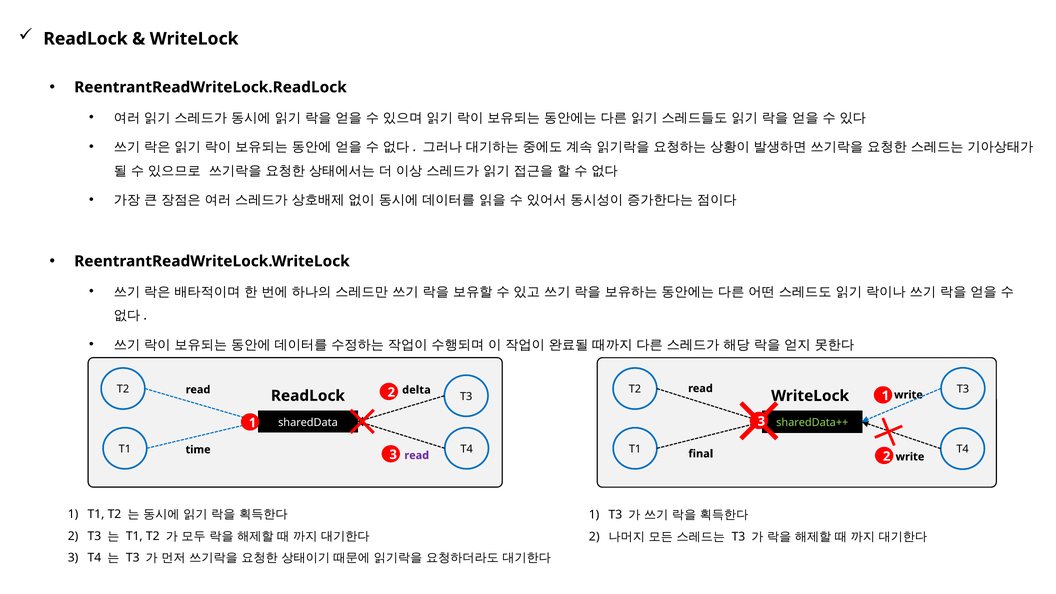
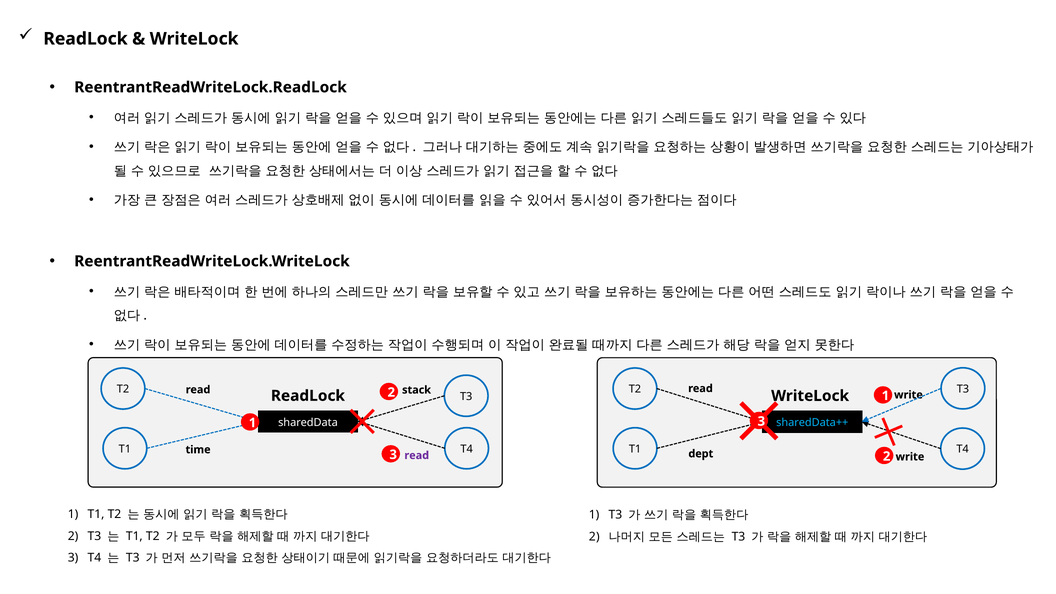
delta: delta -> stack
sharedData++ colour: light green -> light blue
final: final -> dept
